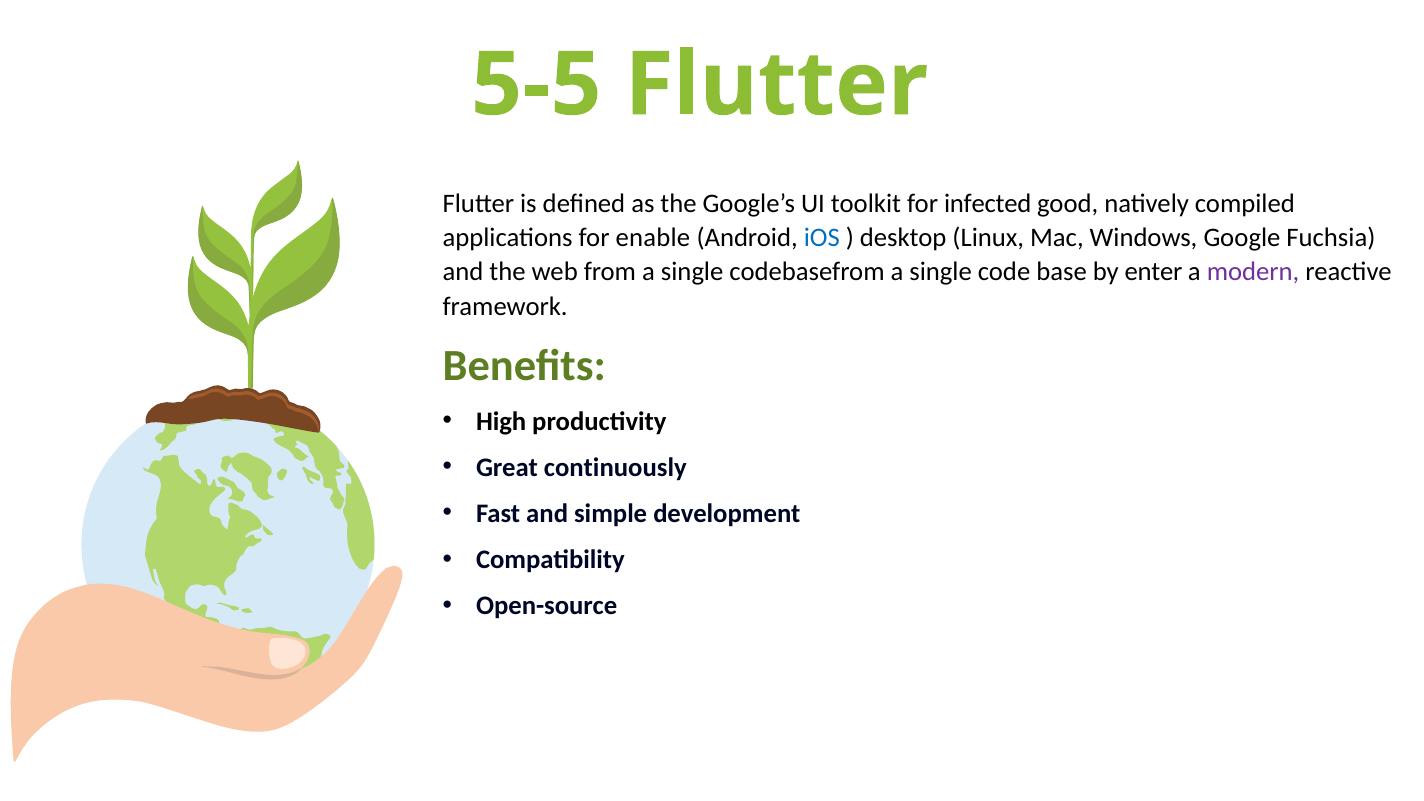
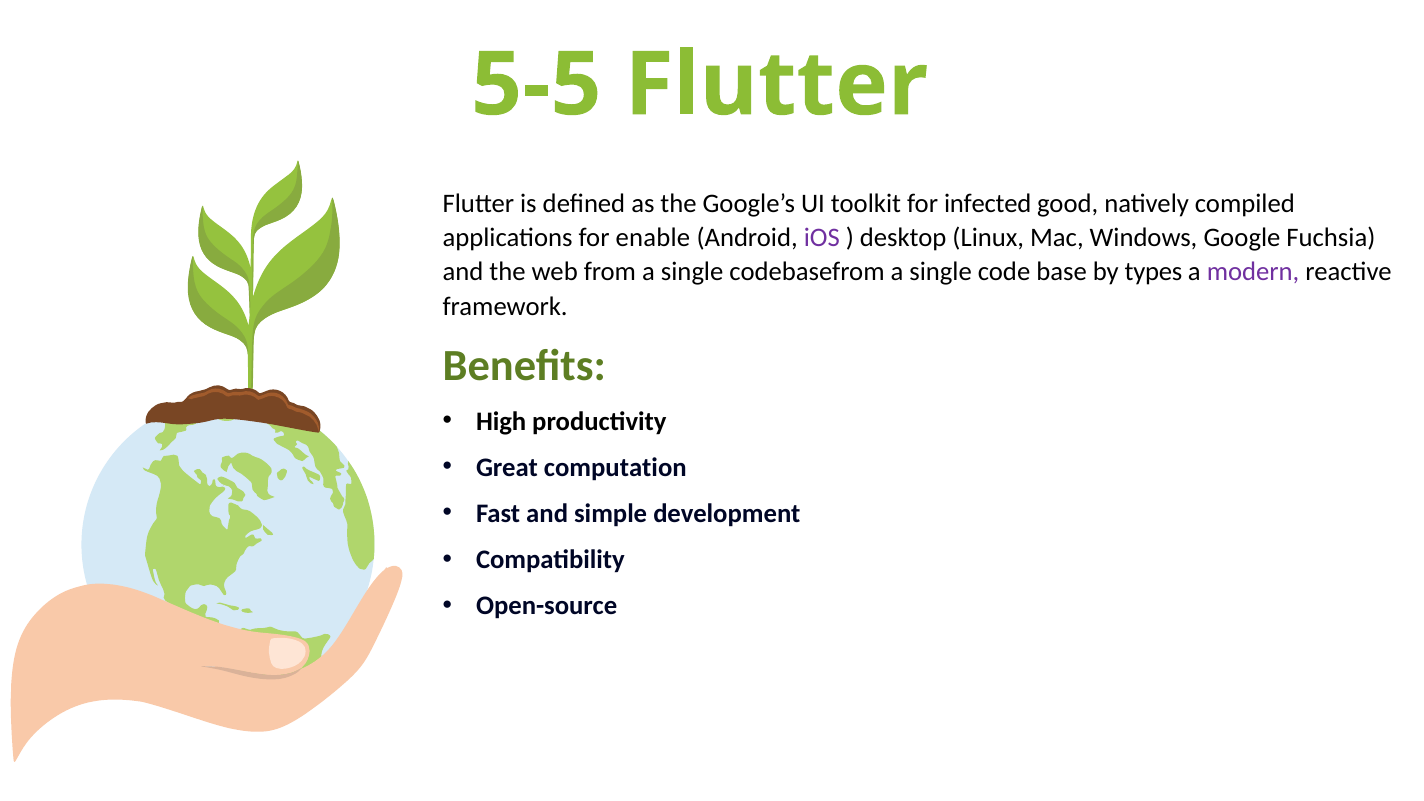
iOS colour: blue -> purple
enter: enter -> types
continuously: continuously -> computation
